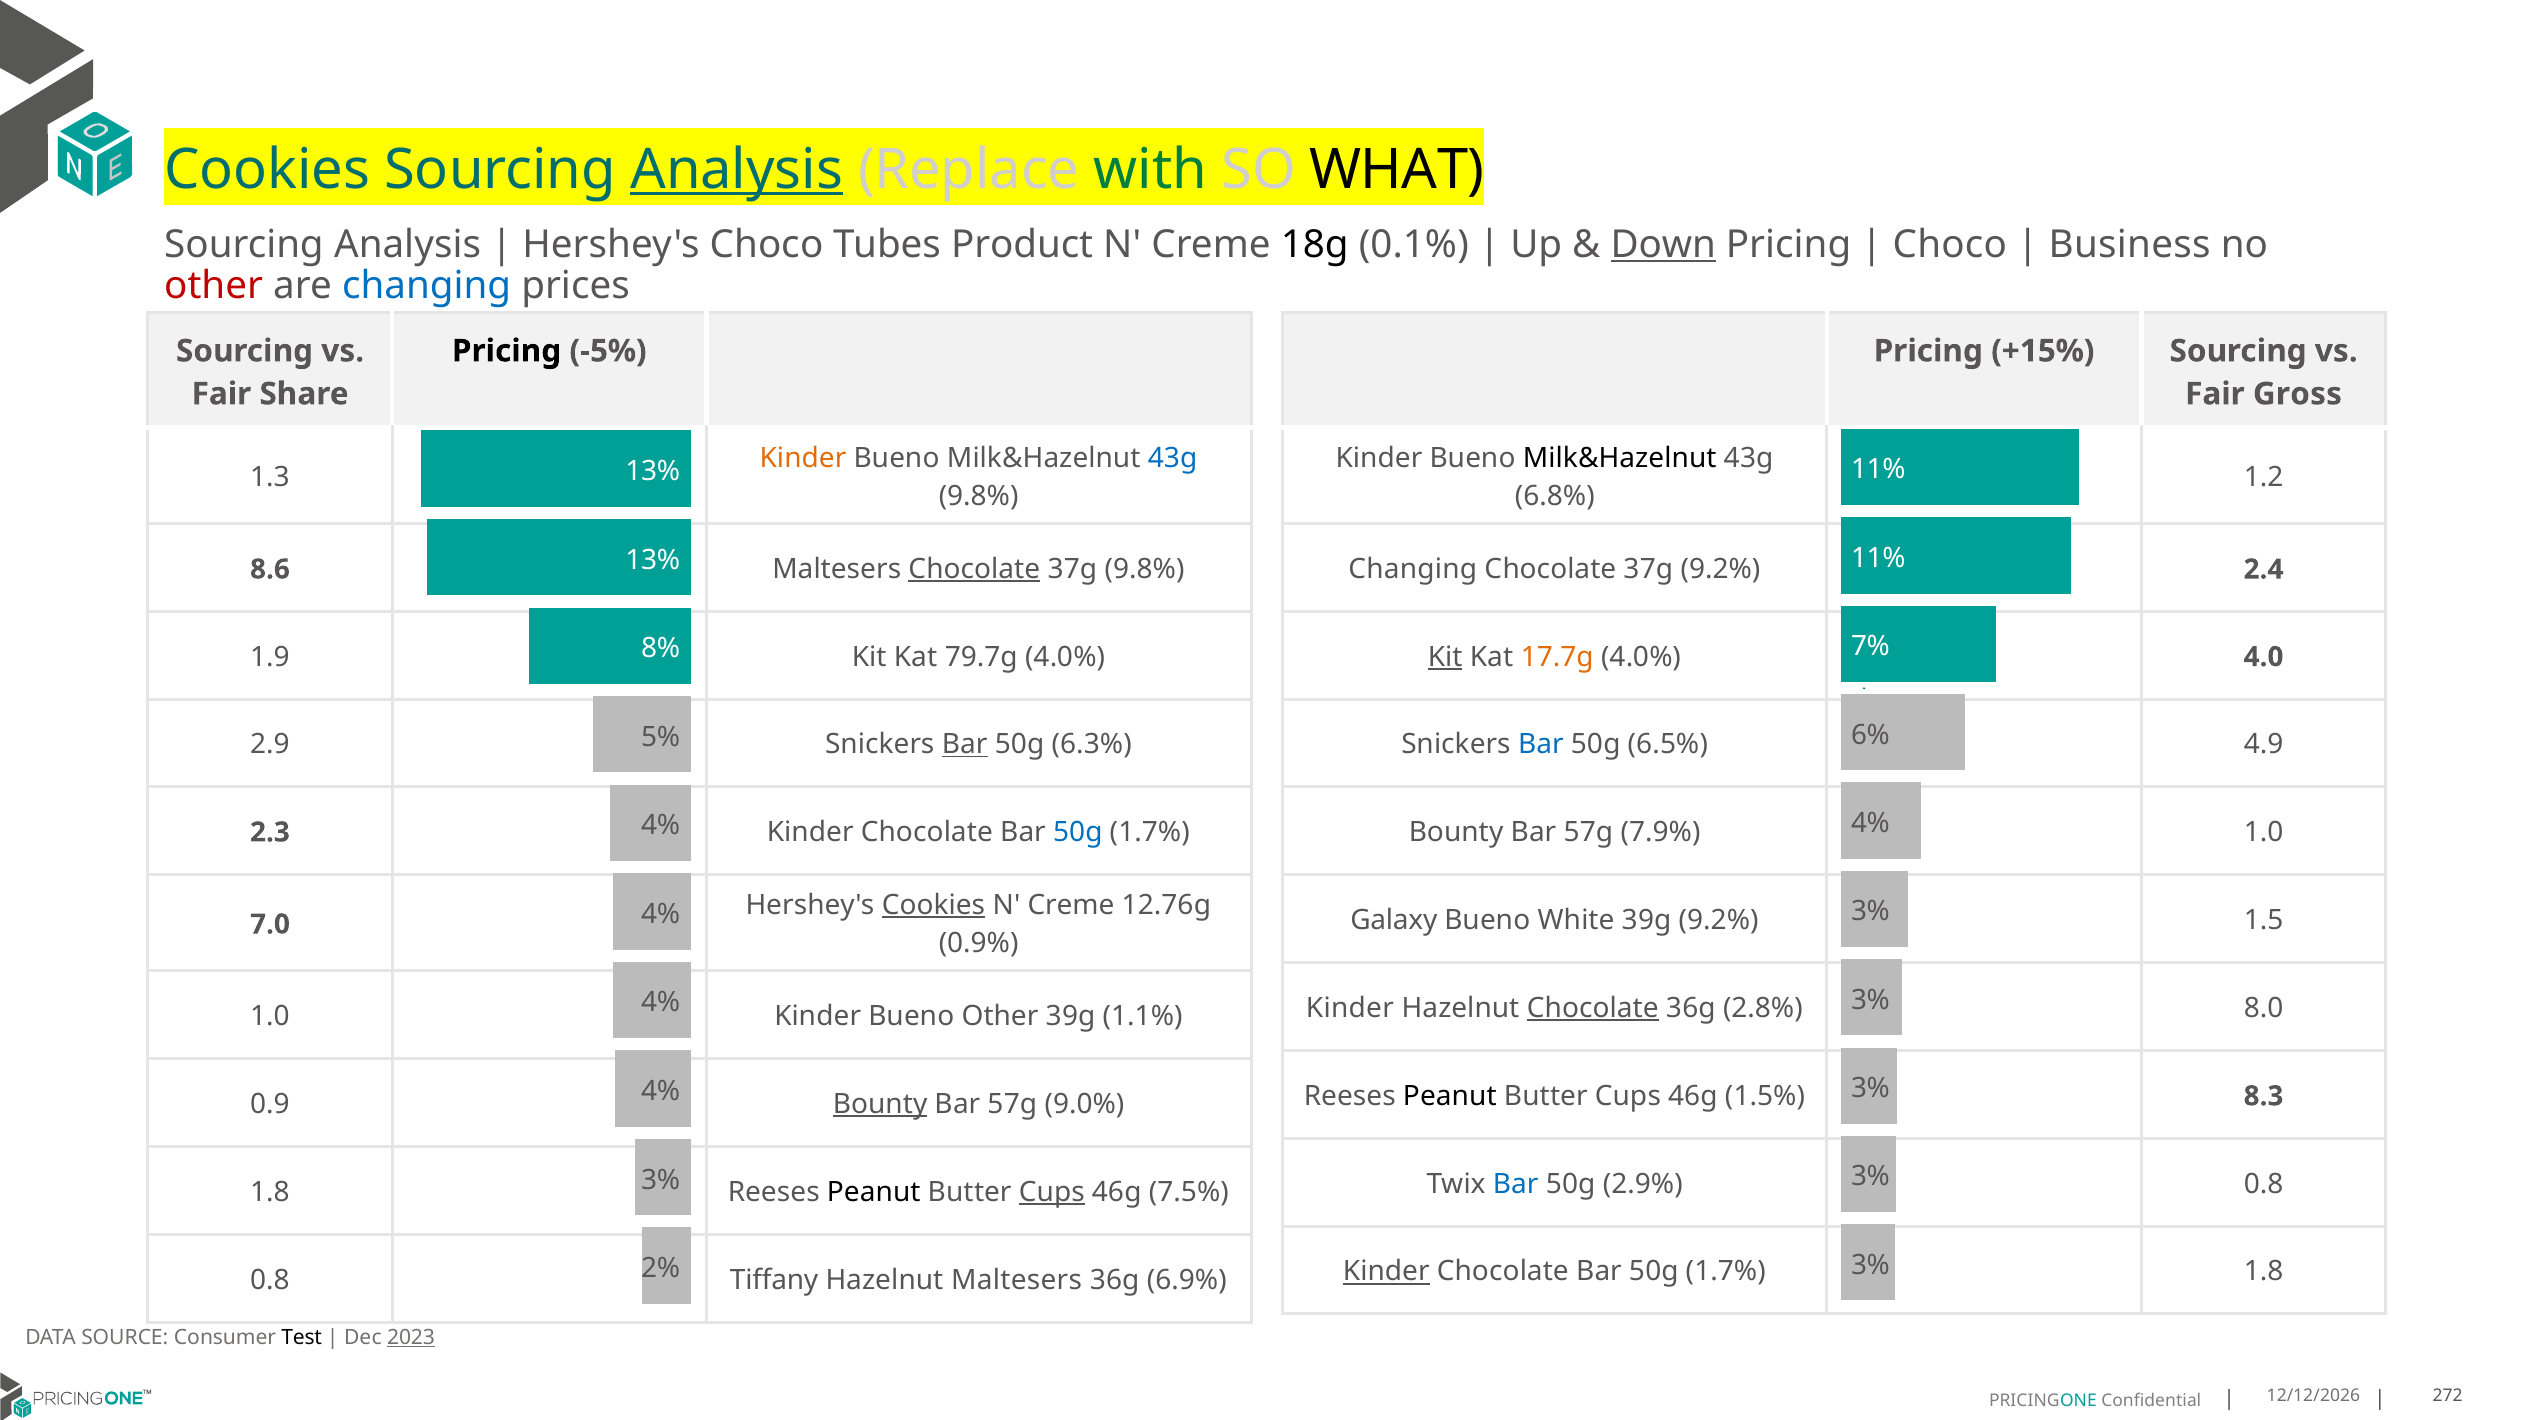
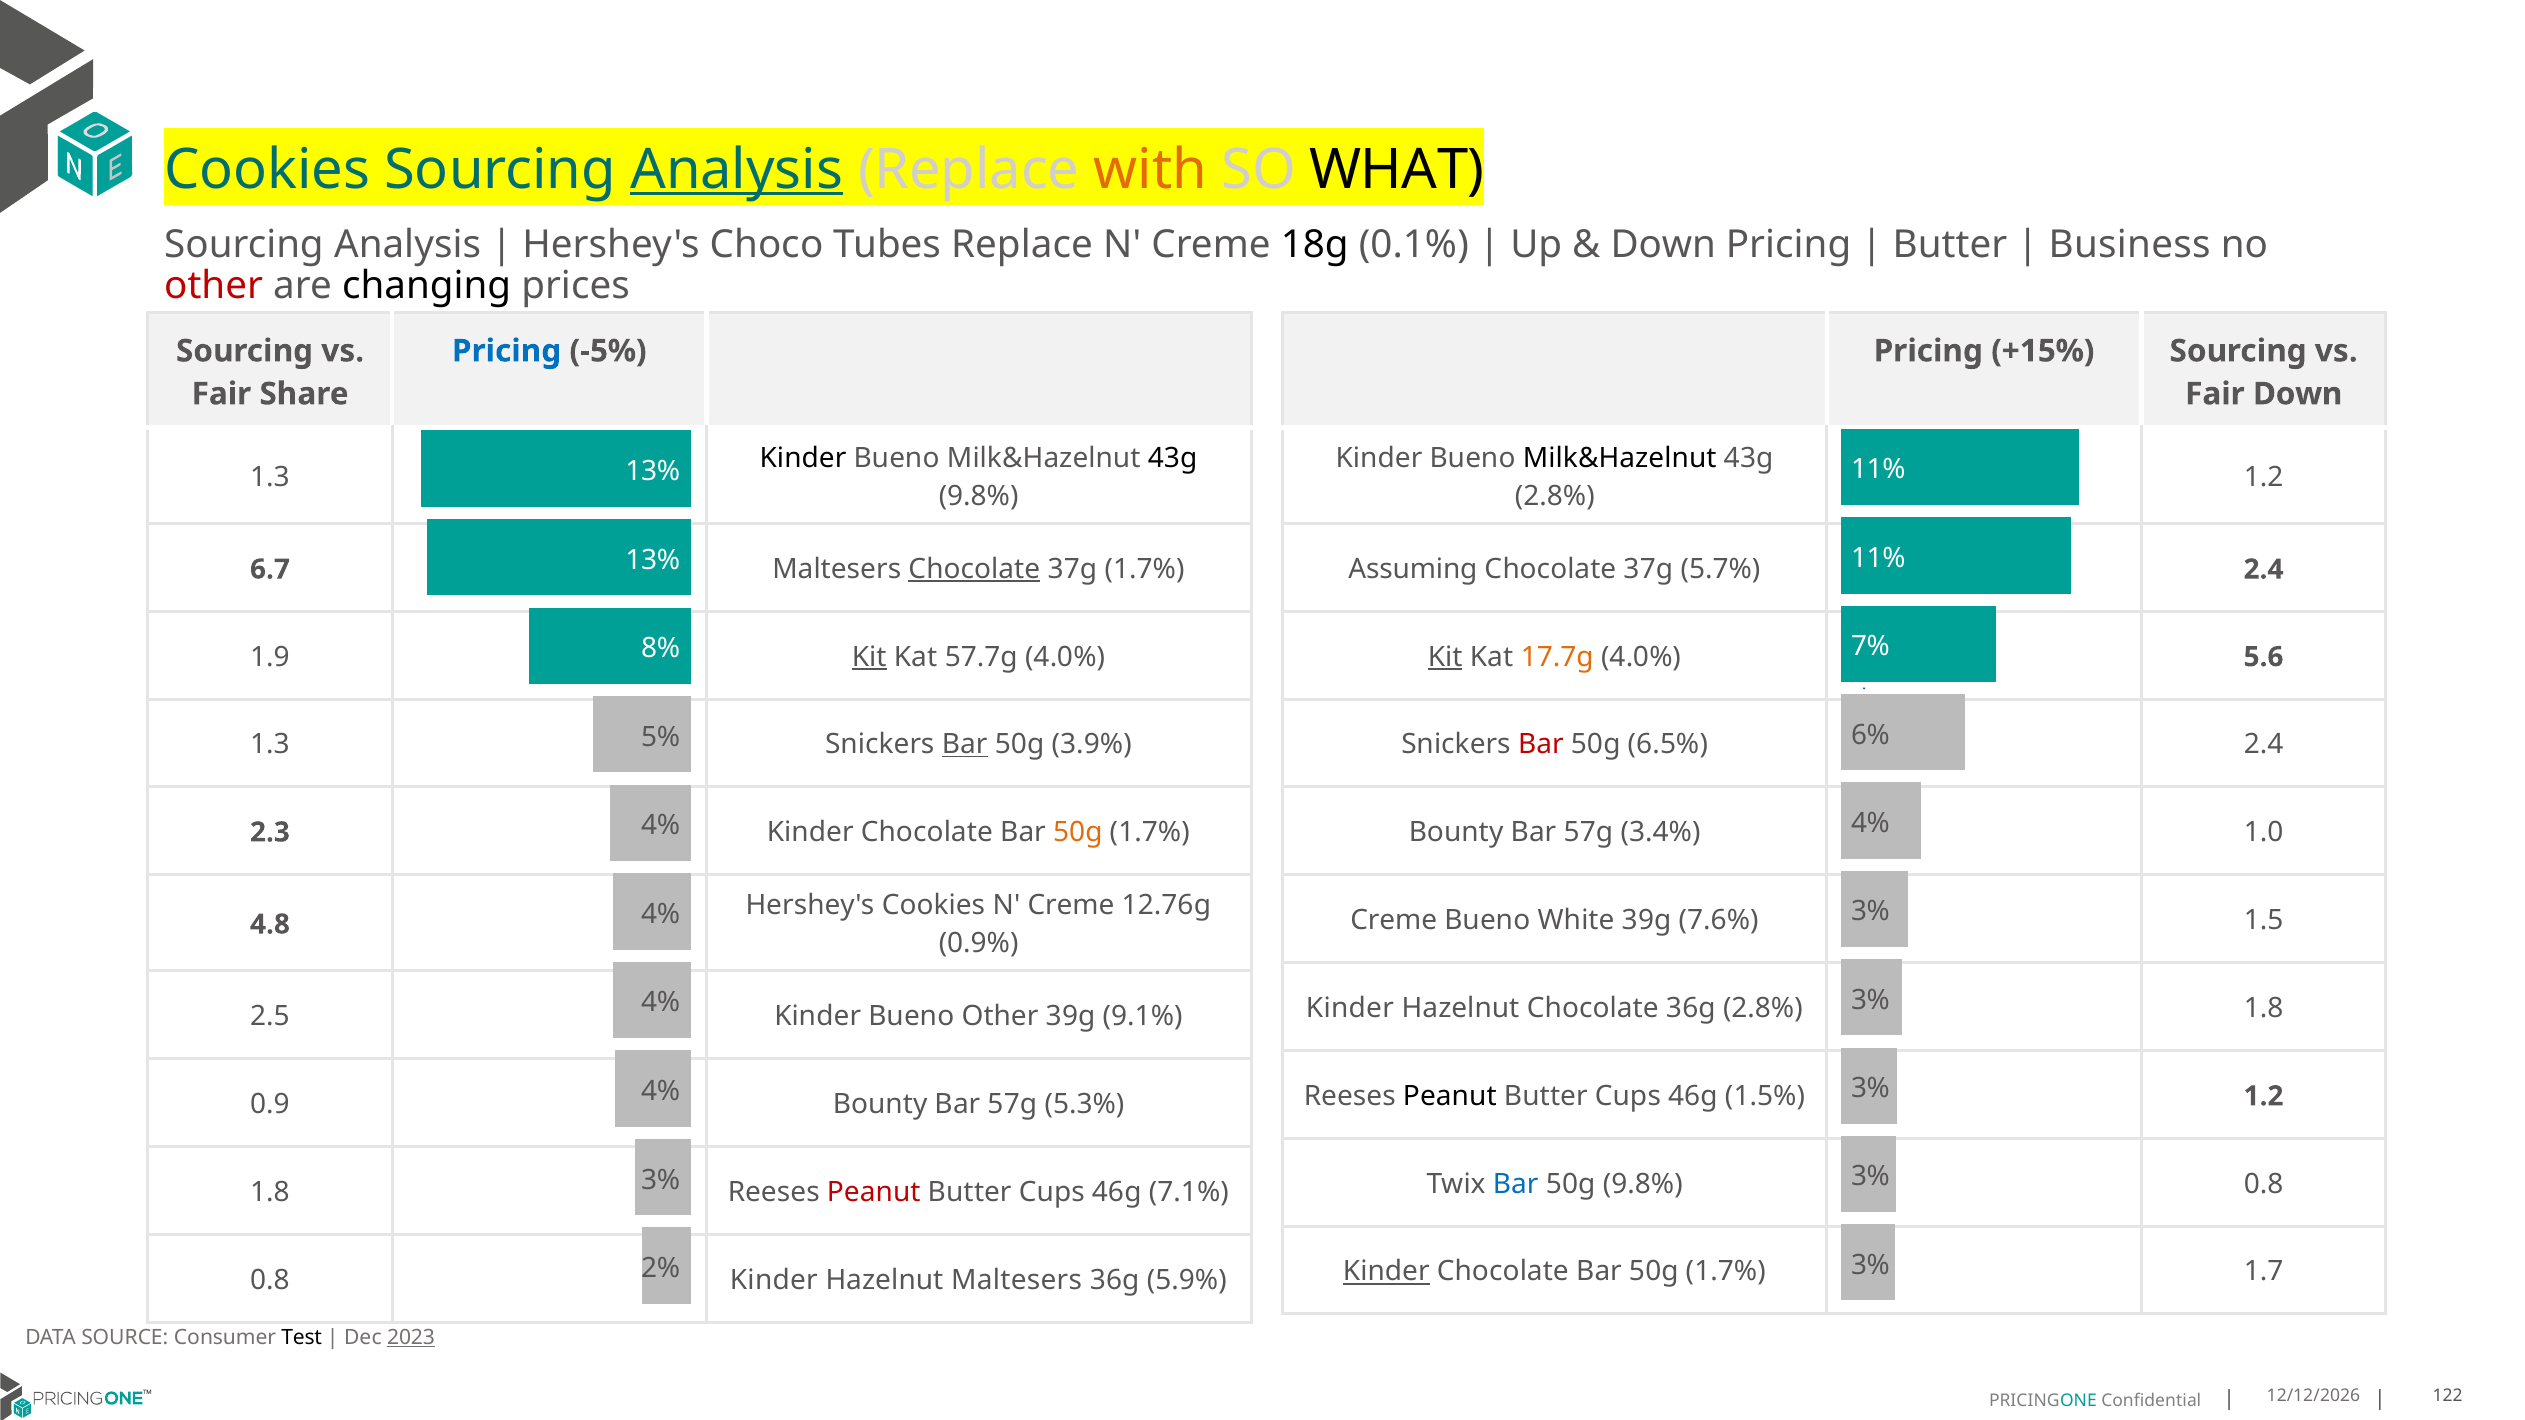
with colour: green -> orange
Tubes Product: Product -> Replace
Down at (1663, 244) underline: present -> none
Choco at (1950, 244): Choco -> Butter
changing at (427, 286) colour: blue -> black
Pricing at (507, 351) colour: black -> blue
Fair Gross: Gross -> Down
Kinder at (803, 458) colour: orange -> black
43g at (1173, 458) colour: blue -> black
6.8% at (1555, 497): 6.8% -> 2.8%
Changing at (1413, 569): Changing -> Assuming
37g 9.2%: 9.2% -> 5.7%
8.6: 8.6 -> 6.7
37g 9.8%: 9.8% -> 1.7%
Kit at (869, 657) underline: none -> present
79.7g: 79.7g -> 57.7g
4.0: 4.0 -> 5.6
2.9 at (270, 745): 2.9 -> 1.3
6.3%: 6.3% -> 3.9%
Bar at (1541, 745) colour: blue -> red
6.5% 4.9: 4.9 -> 2.4
7.9%: 7.9% -> 3.4%
50g at (1078, 832) colour: blue -> orange
Cookies at (933, 905) underline: present -> none
Galaxy at (1394, 920): Galaxy -> Creme
39g 9.2%: 9.2% -> 7.6%
7.0: 7.0 -> 4.8
Chocolate at (1593, 1008) underline: present -> none
2.8% 8.0: 8.0 -> 1.8
1.0 at (270, 1017): 1.0 -> 2.5
1.1%: 1.1% -> 9.1%
1.5% 8.3: 8.3 -> 1.2
Bounty at (880, 1104) underline: present -> none
9.0%: 9.0% -> 5.3%
50g 2.9%: 2.9% -> 9.8%
Peanut at (874, 1192) colour: black -> red
Cups at (1052, 1192) underline: present -> none
7.5%: 7.5% -> 7.1%
1.7% 1.8: 1.8 -> 1.7
Tiffany at (774, 1280): Tiffany -> Kinder
6.9%: 6.9% -> 5.9%
272: 272 -> 122
